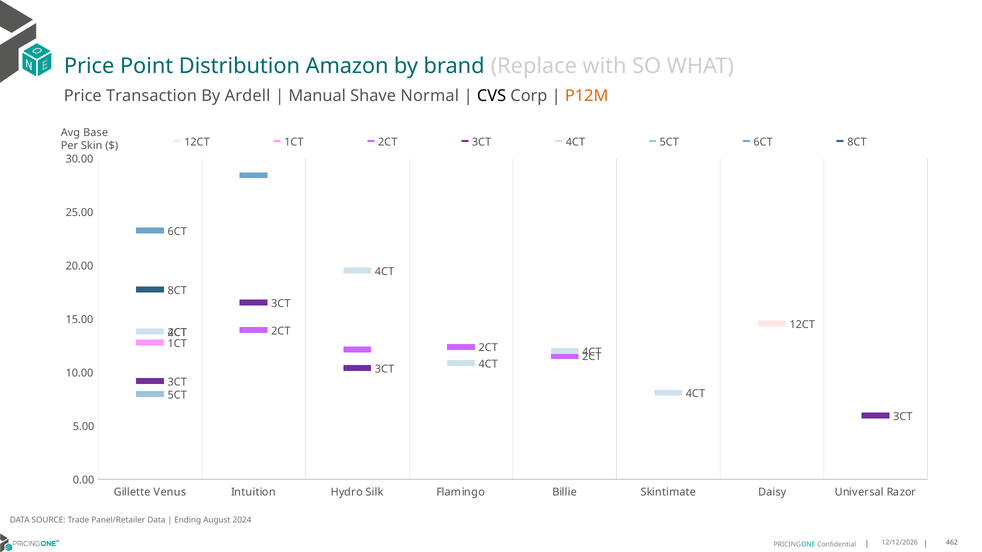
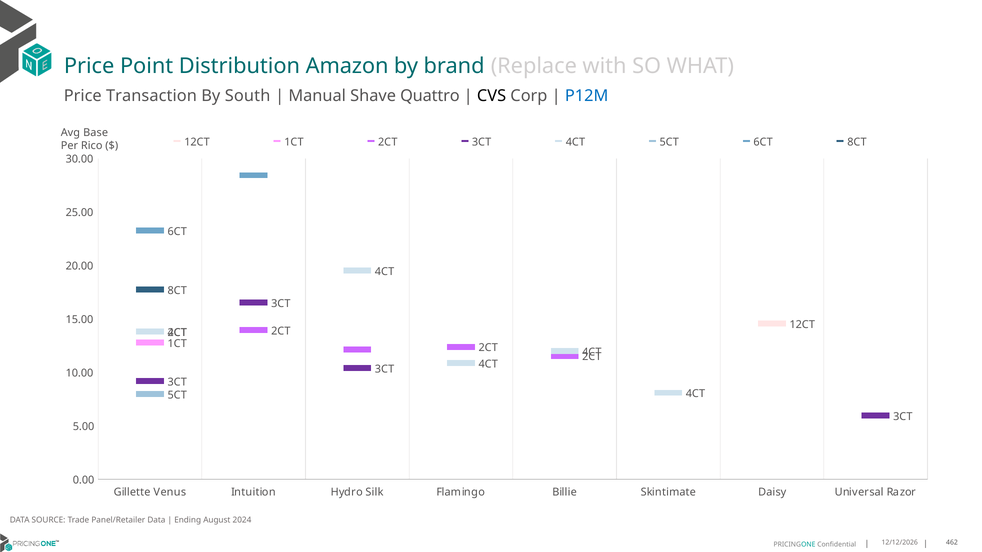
Ardell: Ardell -> South
Normal: Normal -> Quattro
P12M colour: orange -> blue
Skin: Skin -> Rico
